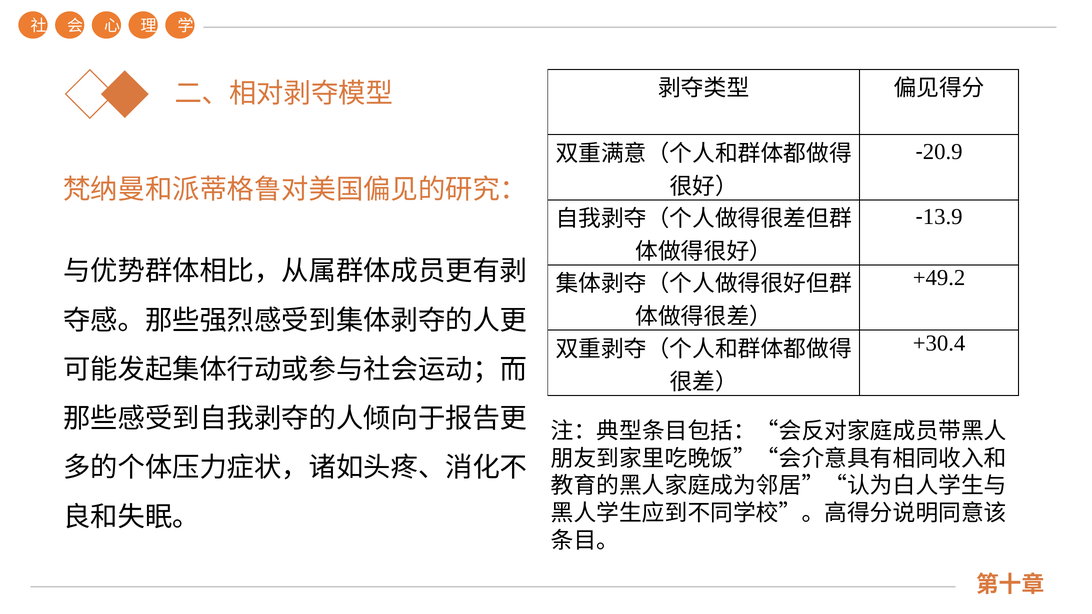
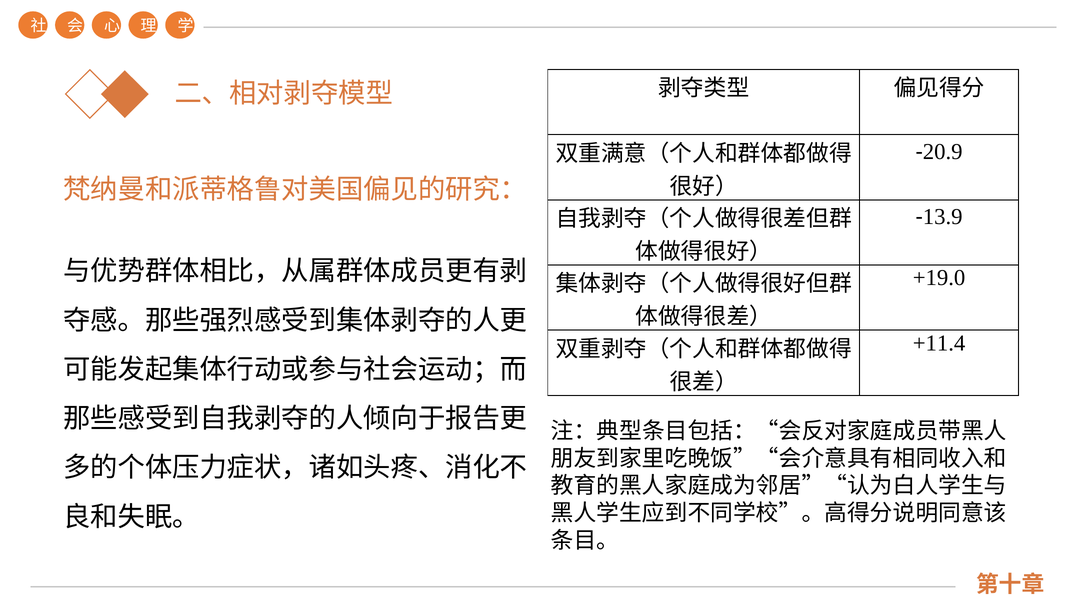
+49.2: +49.2 -> +19.0
+30.4: +30.4 -> +11.4
